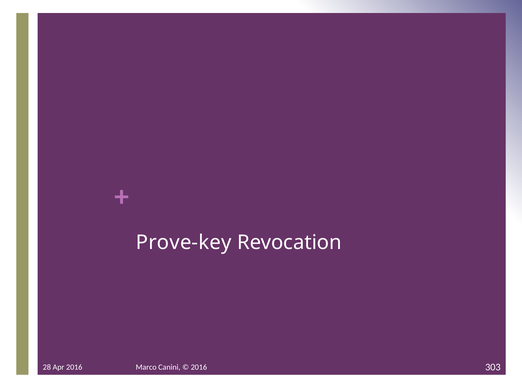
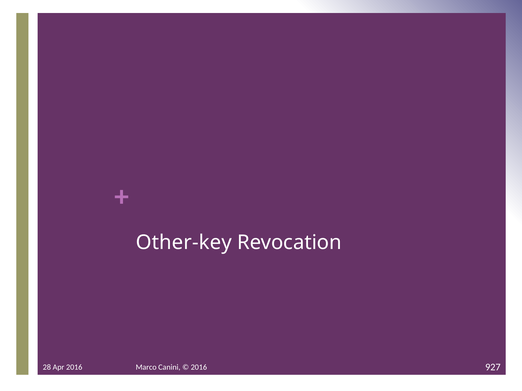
Prove-key: Prove-key -> Other-key
303: 303 -> 927
